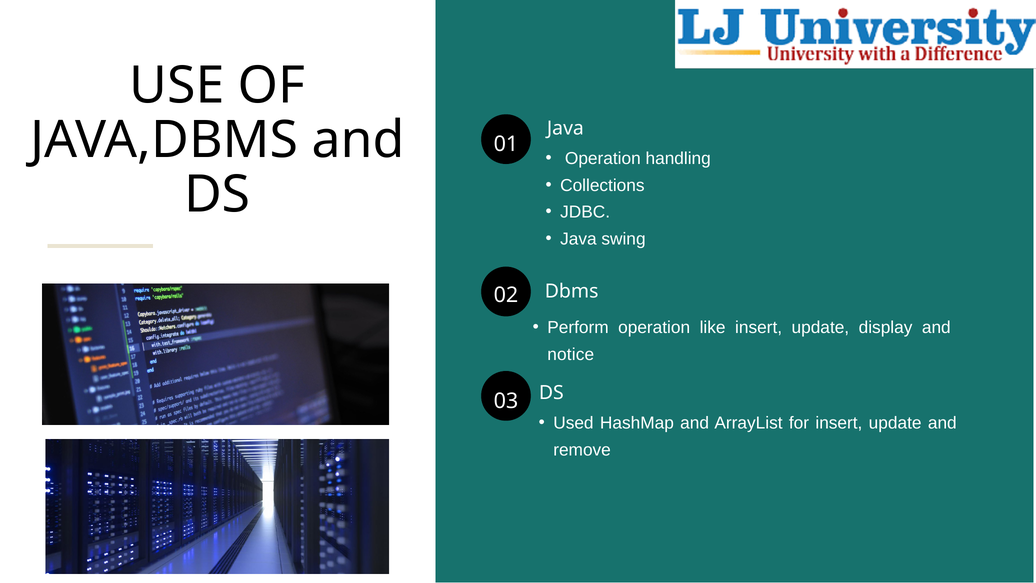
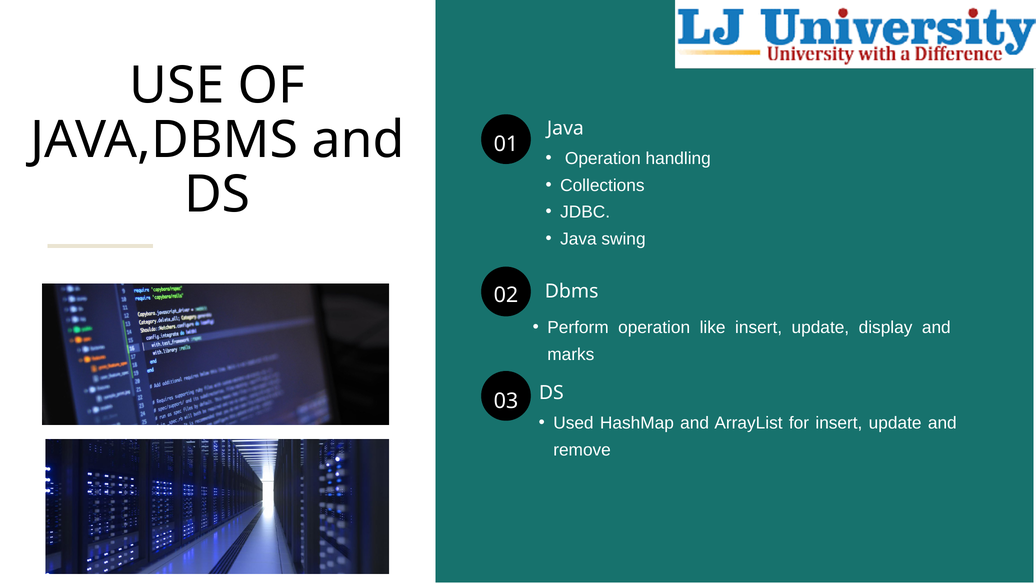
notice: notice -> marks
